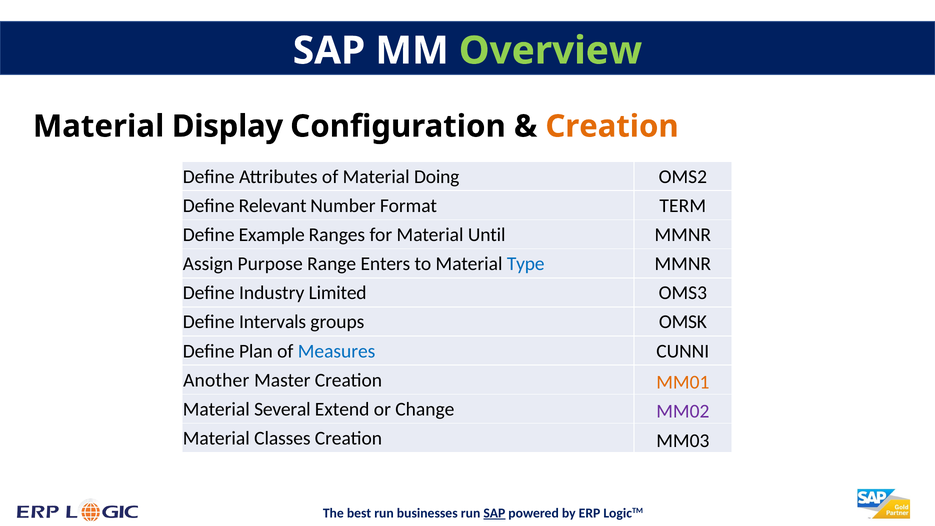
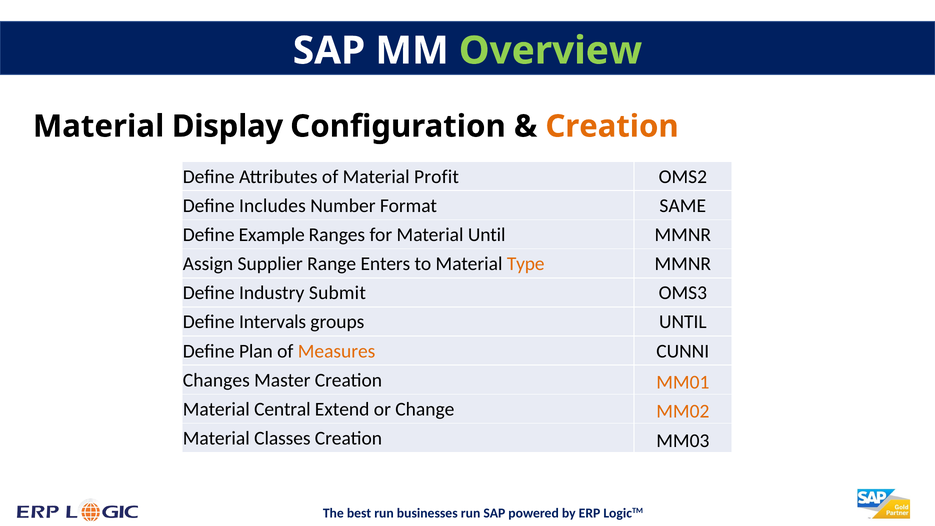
Doing: Doing -> Profit
Relevant: Relevant -> Includes
TERM: TERM -> SAME
Purpose: Purpose -> Supplier
Type colour: blue -> orange
Limited: Limited -> Submit
groups OMSK: OMSK -> UNTIL
Measures colour: blue -> orange
Another: Another -> Changes
Several: Several -> Central
MM02 colour: purple -> orange
SAP at (494, 513) underline: present -> none
